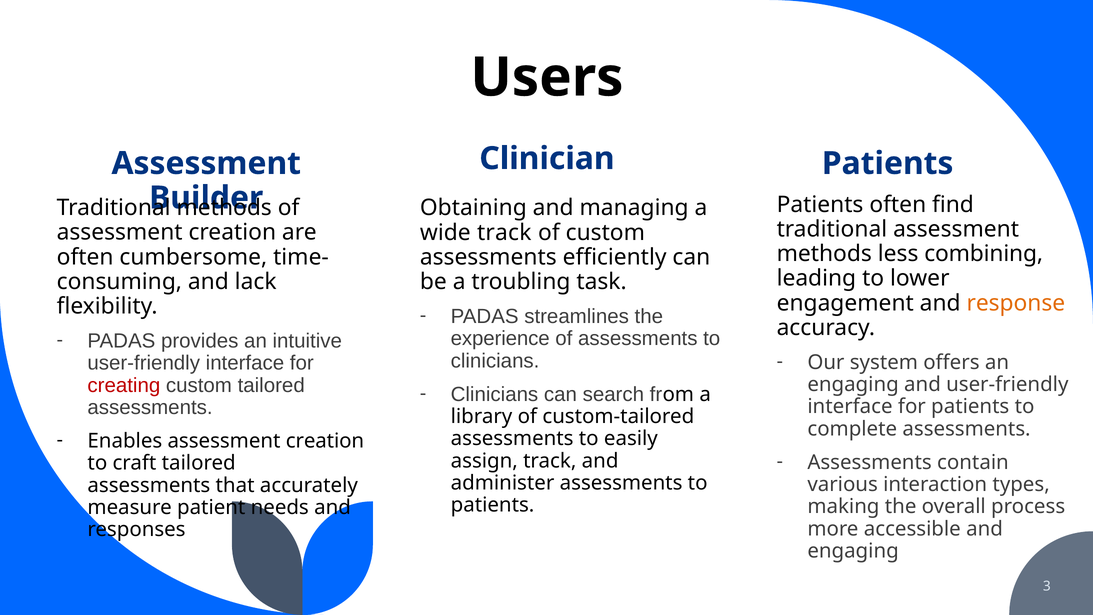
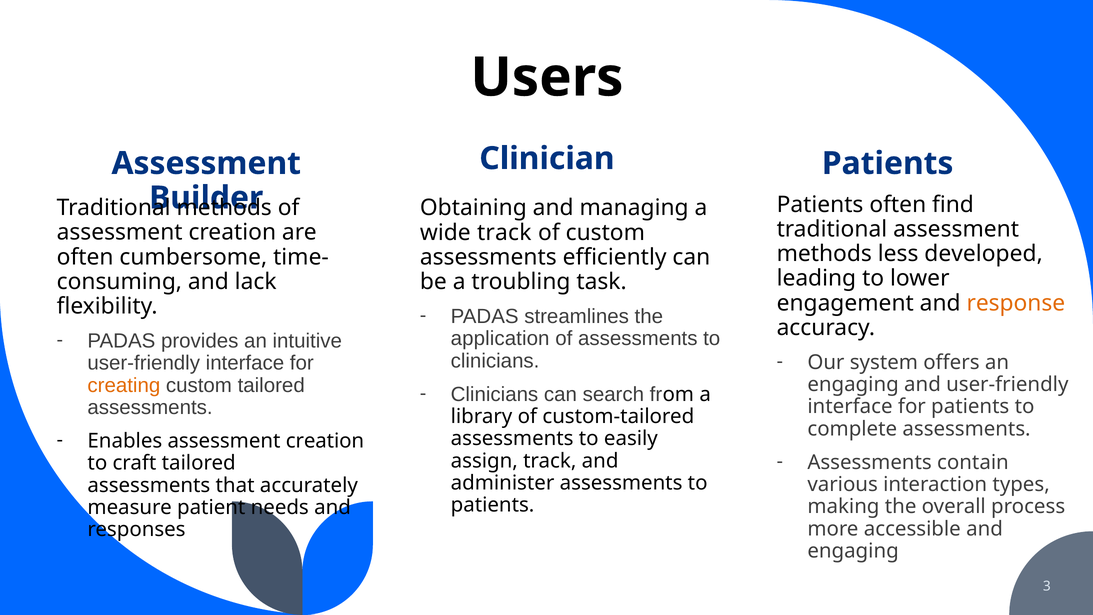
combining: combining -> developed
experience: experience -> application
creating colour: red -> orange
